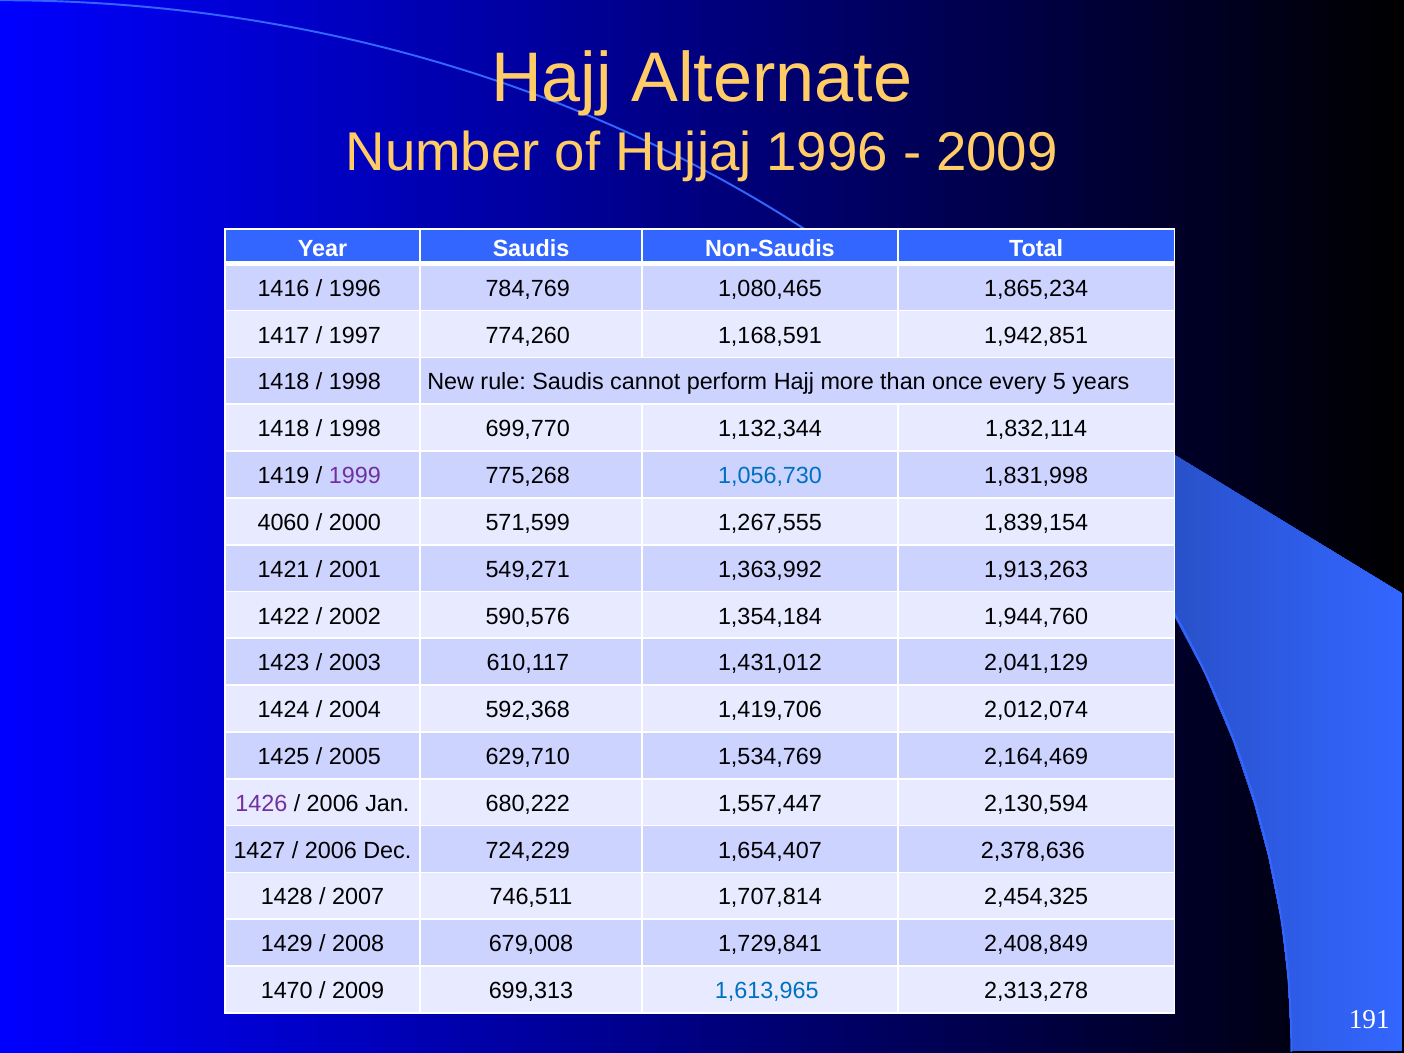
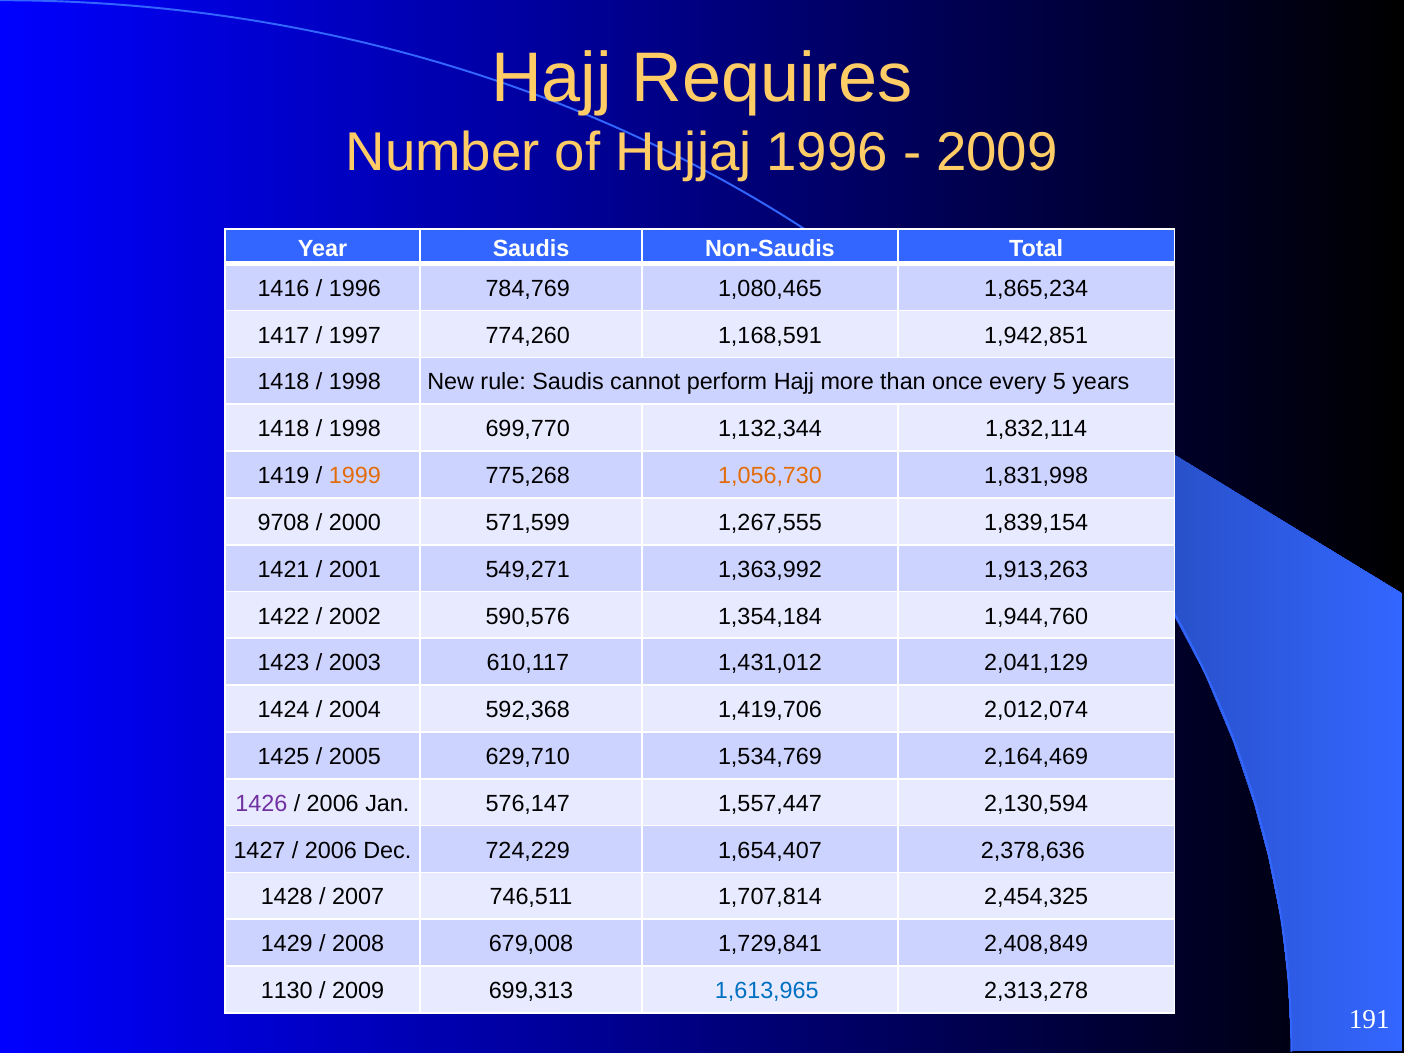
Alternate: Alternate -> Requires
1999 colour: purple -> orange
1,056,730 colour: blue -> orange
4060: 4060 -> 9708
680,222: 680,222 -> 576,147
1470: 1470 -> 1130
